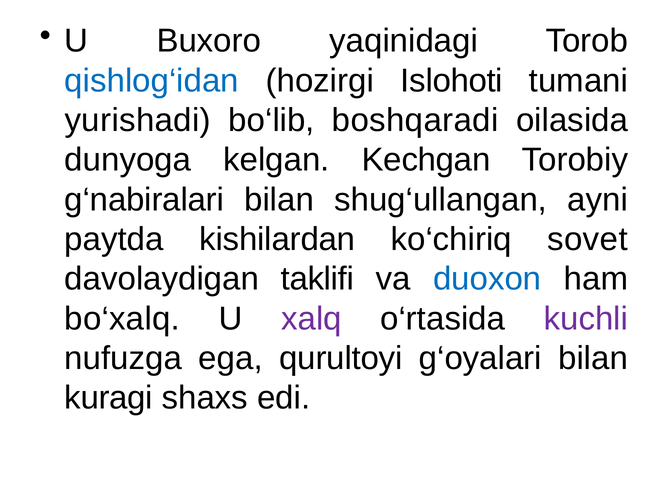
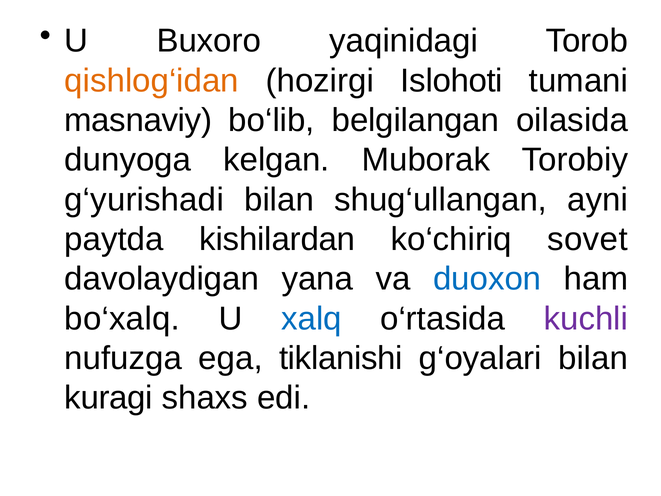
qishlog‘idan colour: blue -> orange
yurishadi: yurishadi -> masnaviy
boshqaradi: boshqaradi -> belgilangan
Kechgan: Kechgan -> Muborak
g‘nabiralari: g‘nabiralari -> g‘yurishadi
taklifi: taklifi -> yana
xalq colour: purple -> blue
qurultoyi: qurultoyi -> tiklanishi
